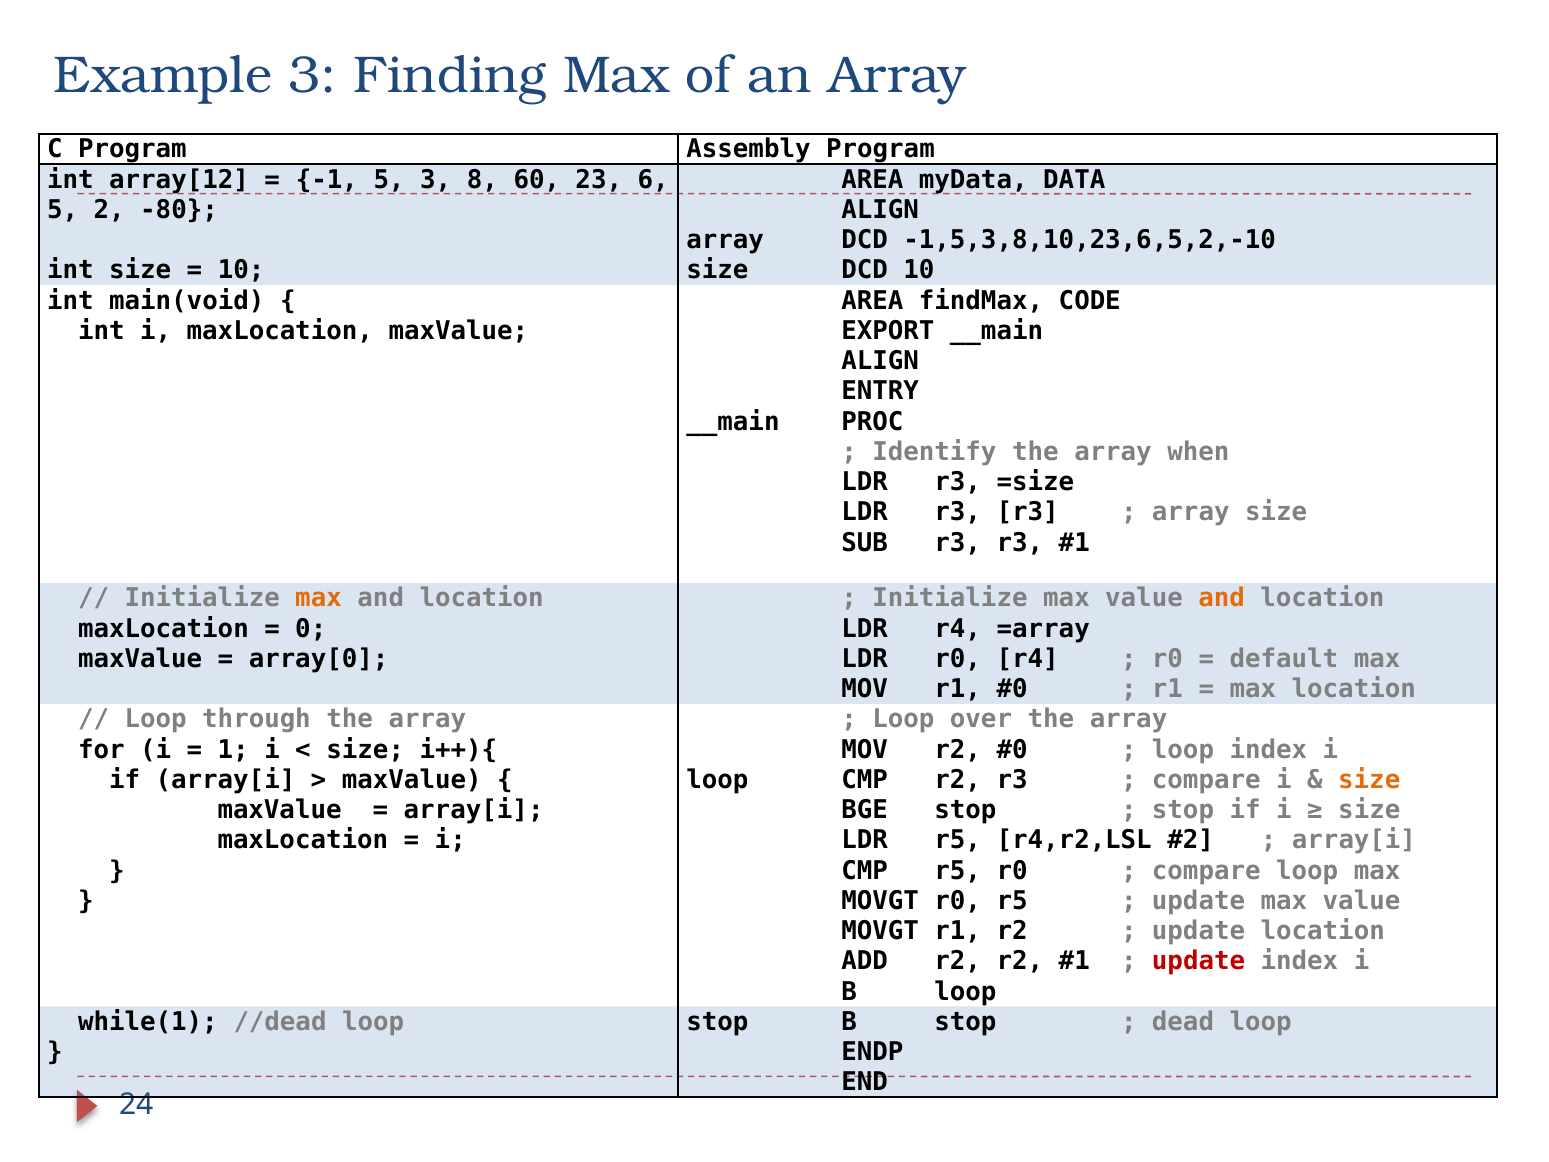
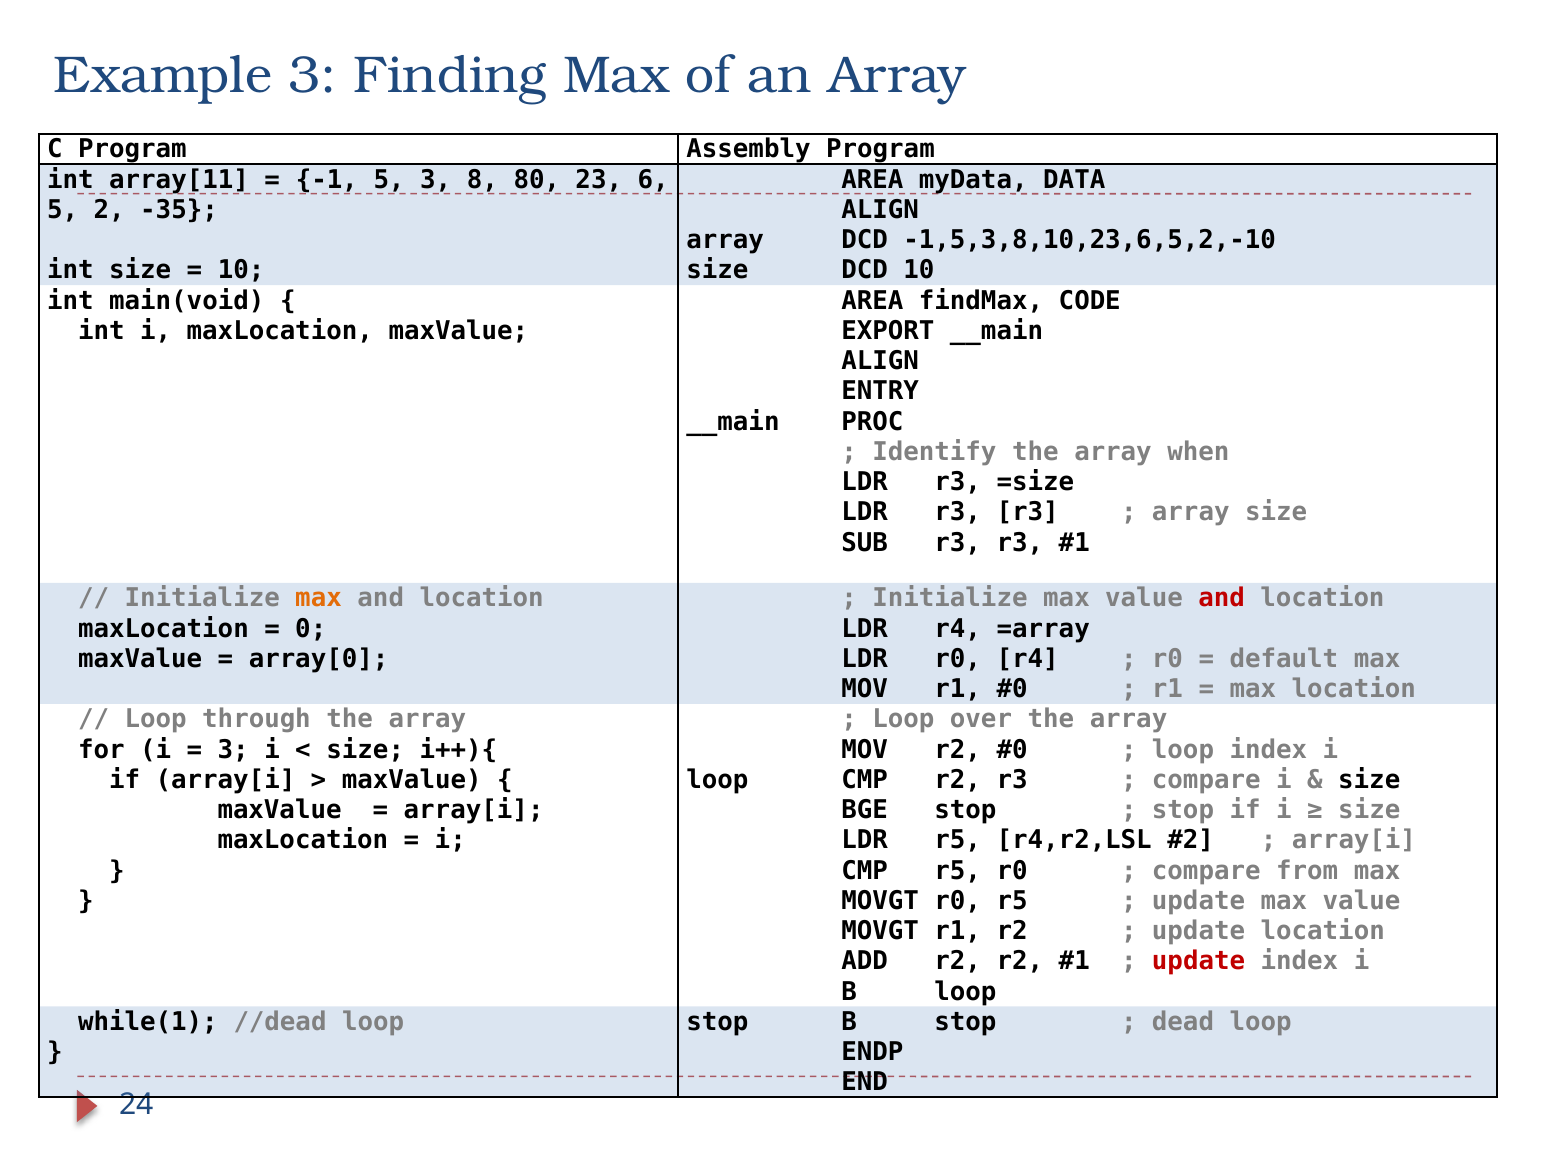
array[12: array[12 -> array[11
60: 60 -> 80
-80: -80 -> -35
and at (1222, 598) colour: orange -> red
1 at (233, 749): 1 -> 3
size at (1369, 780) colour: orange -> black
compare loop: loop -> from
